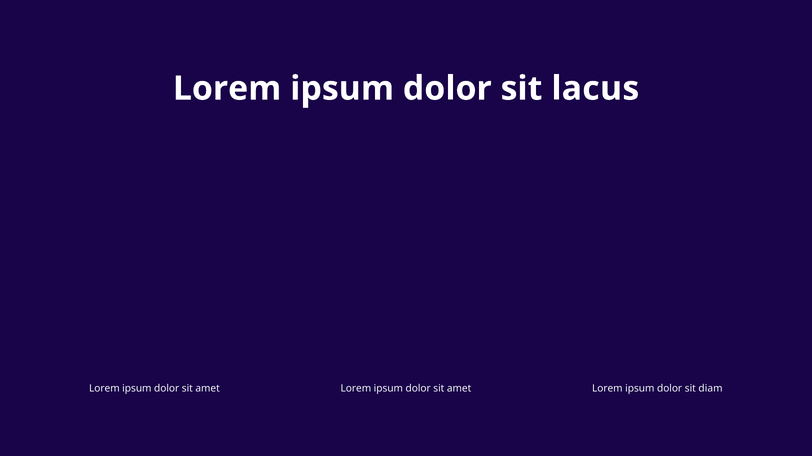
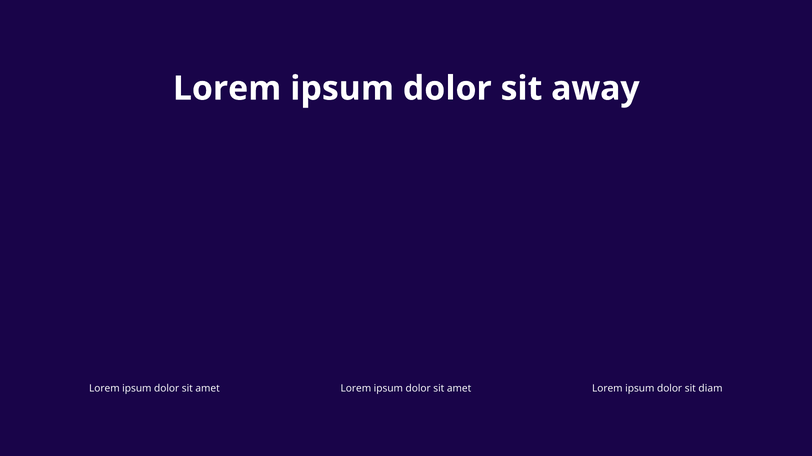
lacus: lacus -> away
